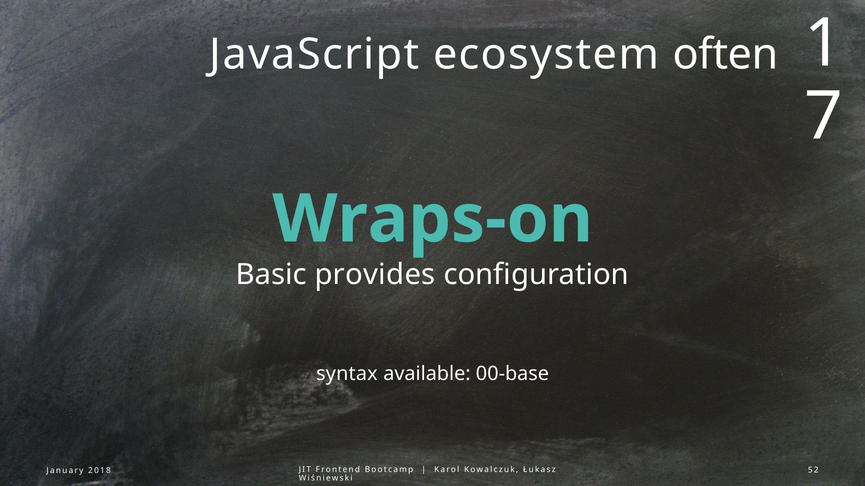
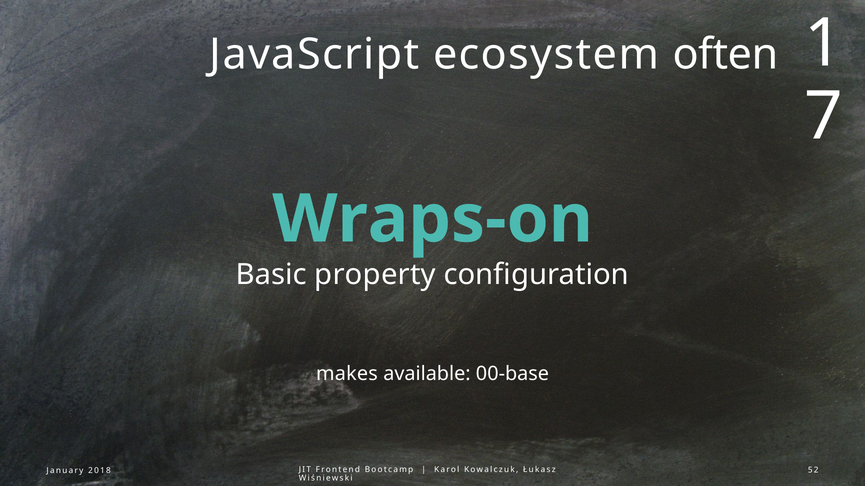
provides: provides -> property
syntax: syntax -> makes
